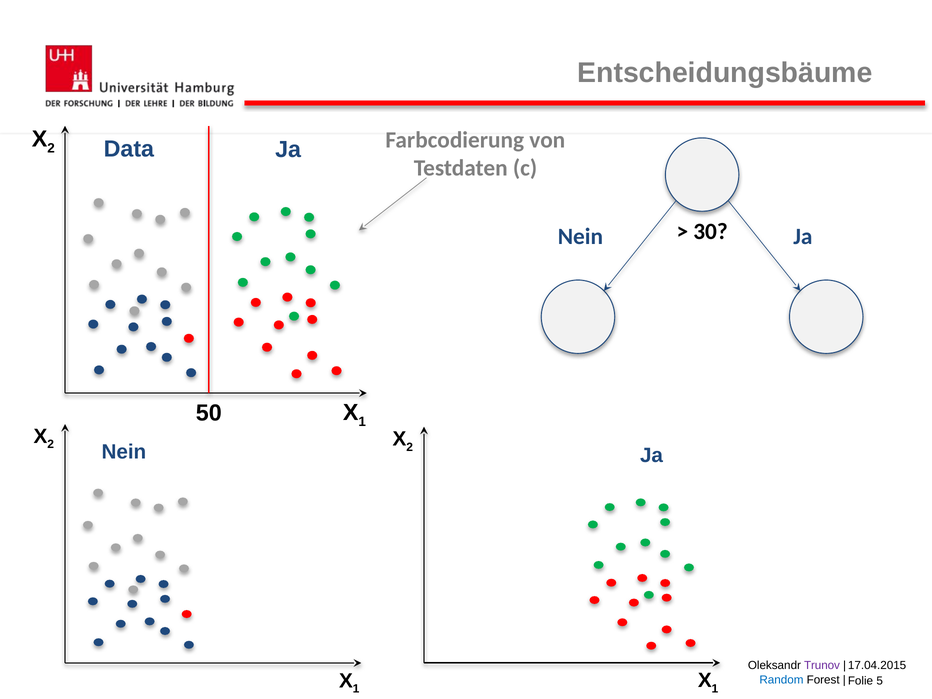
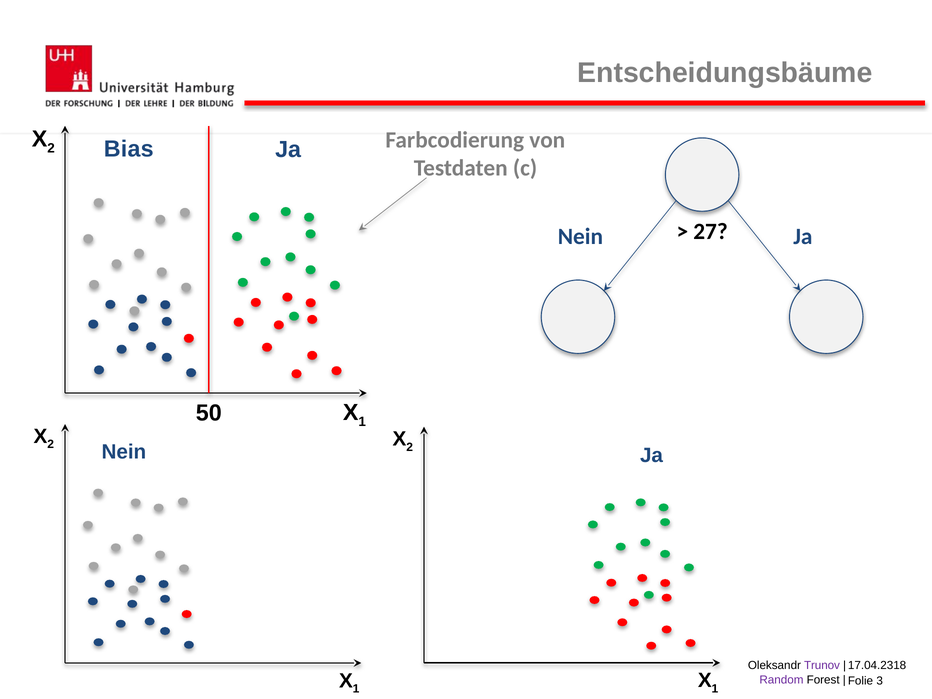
Data: Data -> Bias
30: 30 -> 27
17.04.2015: 17.04.2015 -> 17.04.2318
Random colour: blue -> purple
5: 5 -> 3
